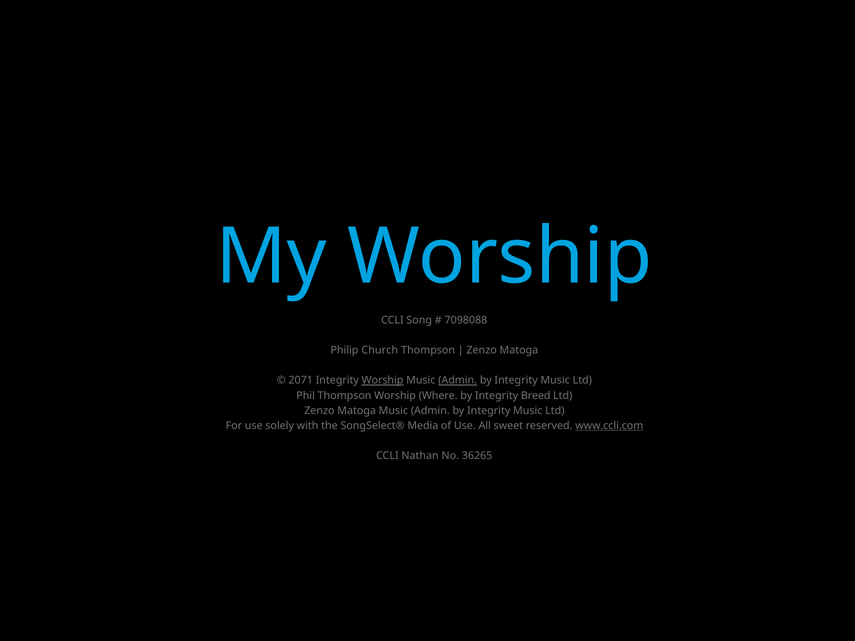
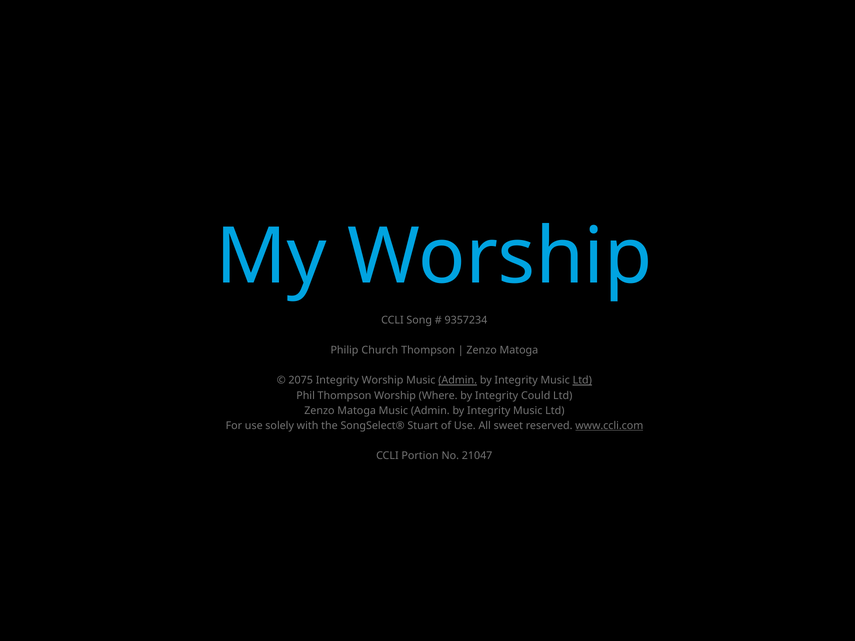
7098088: 7098088 -> 9357234
2071: 2071 -> 2075
Worship at (383, 381) underline: present -> none
Ltd at (582, 381) underline: none -> present
Breed: Breed -> Could
Media: Media -> Stuart
Nathan: Nathan -> Portion
36265: 36265 -> 21047
